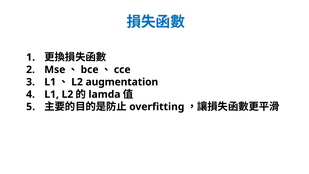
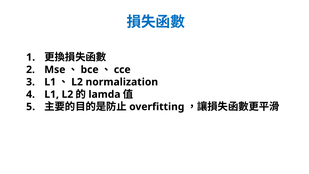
augmentation: augmentation -> normalization
